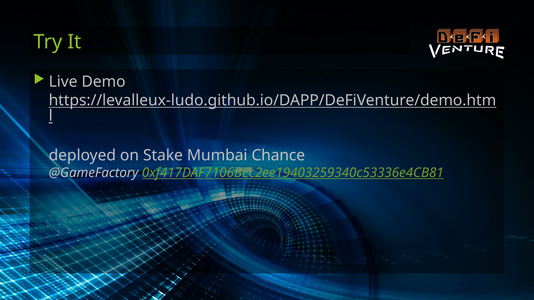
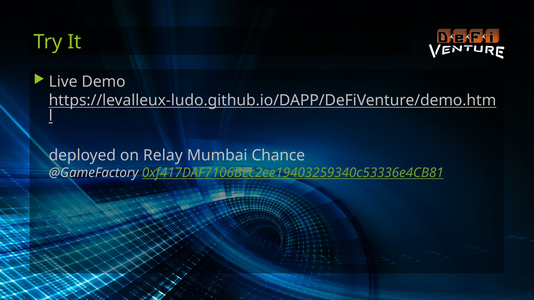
Stake: Stake -> Relay
